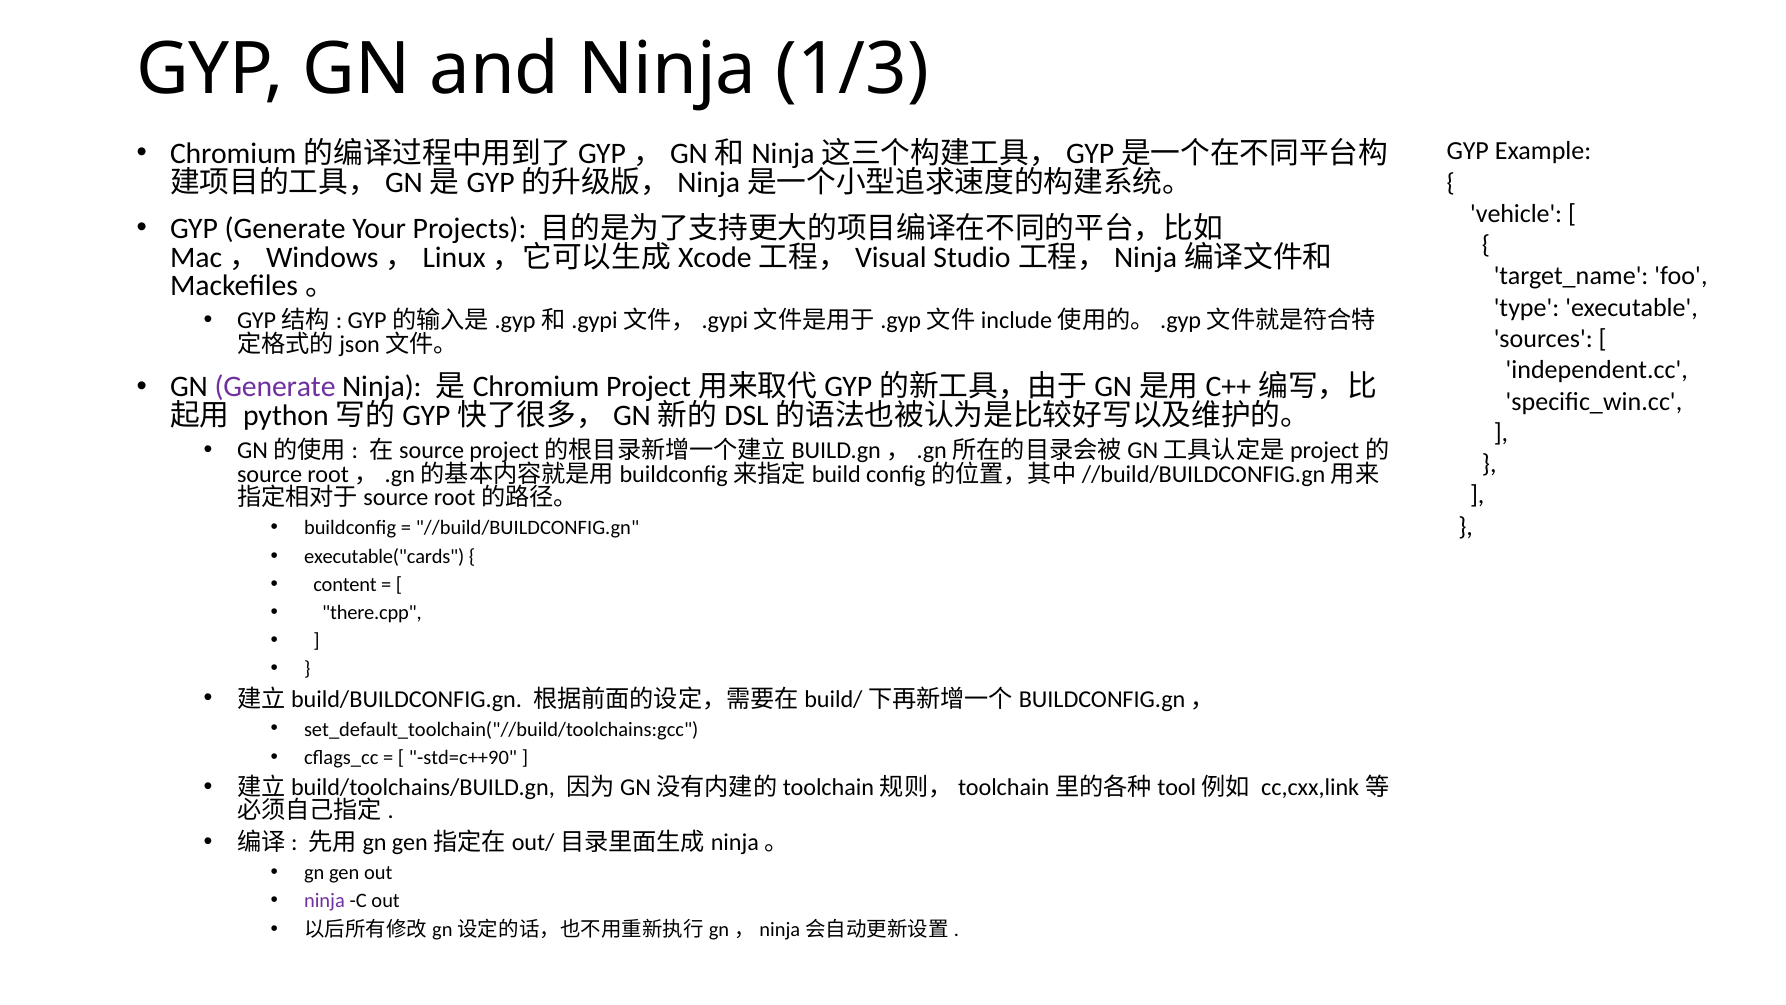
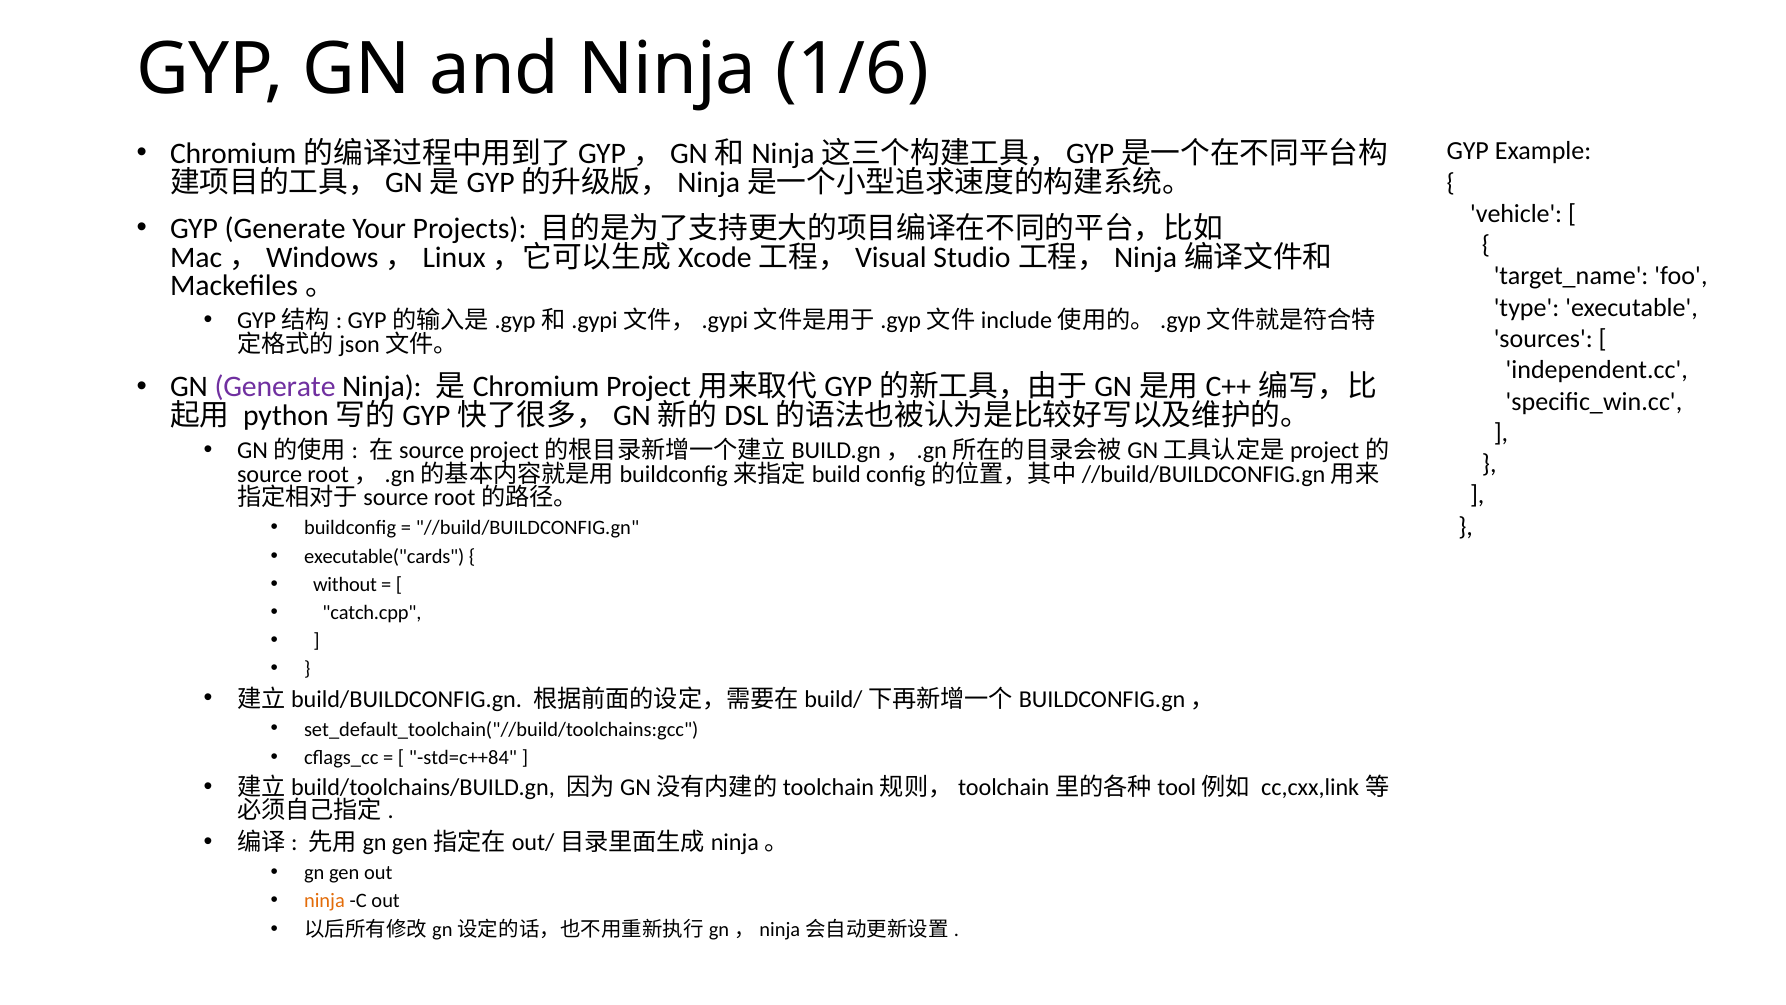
1/3: 1/3 -> 1/6
content: content -> without
there.cpp: there.cpp -> catch.cpp
std=c++90: std=c++90 -> std=c++84
ninja at (324, 901) colour: purple -> orange
